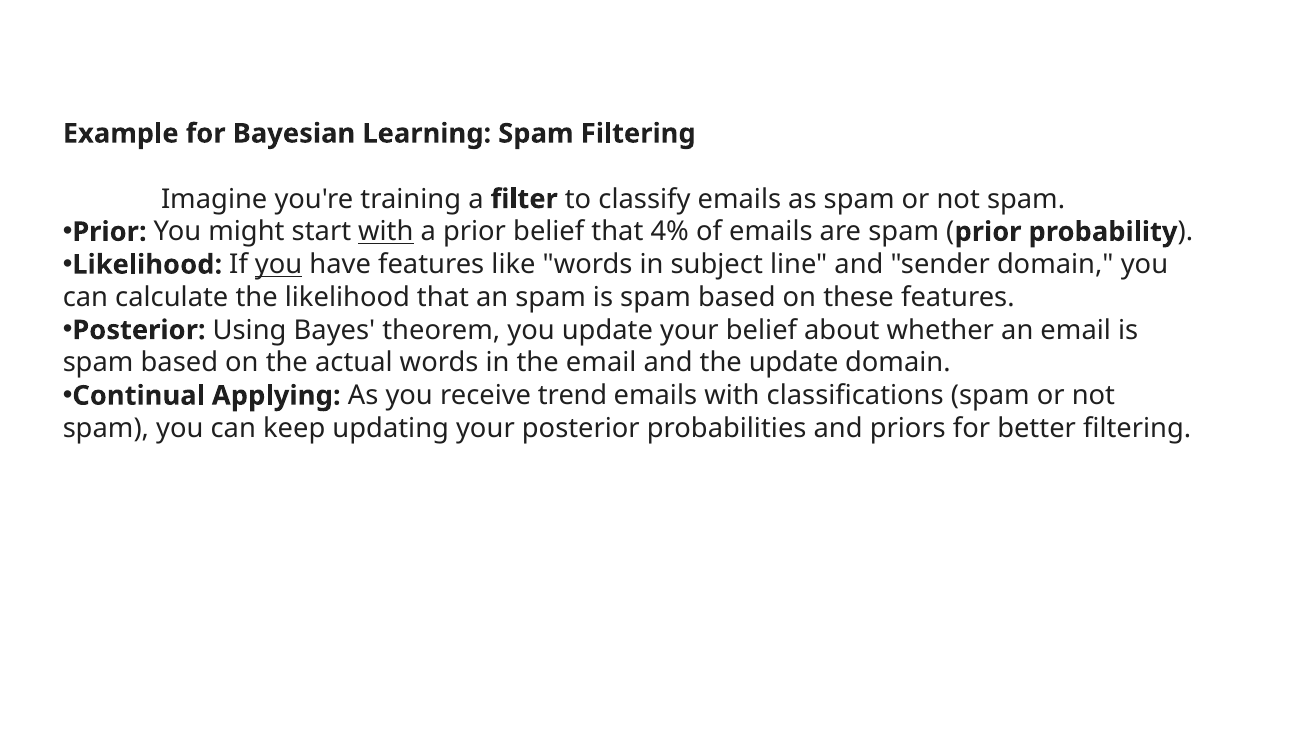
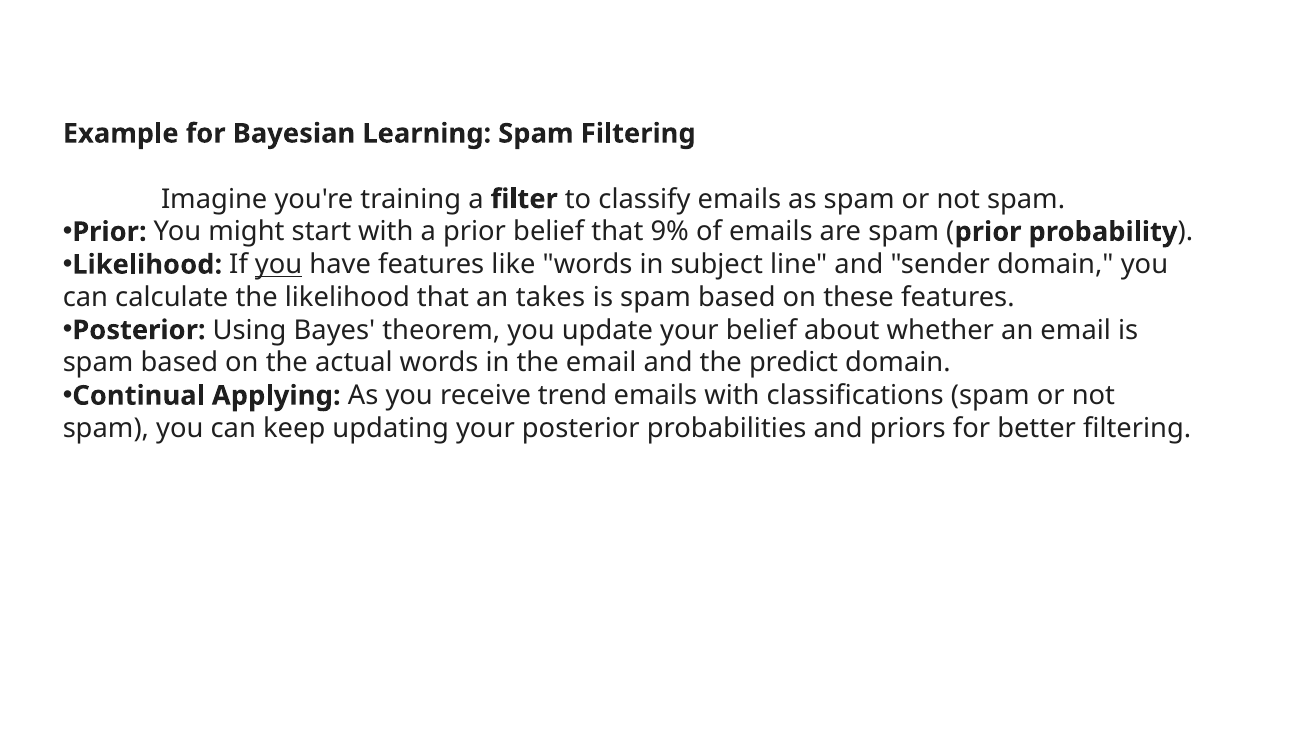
with at (386, 232) underline: present -> none
4%: 4% -> 9%
an spam: spam -> takes
the update: update -> predict
